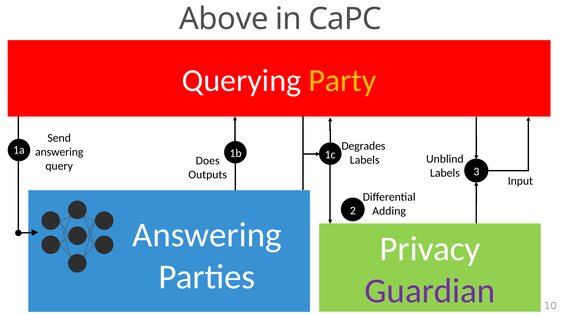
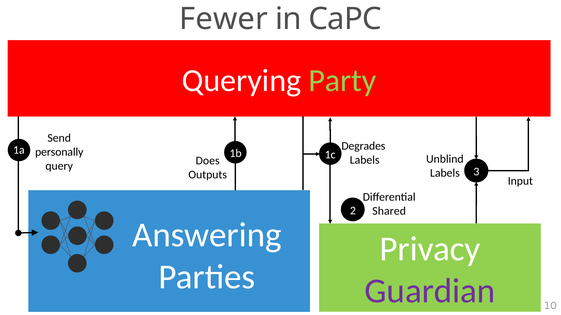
Above: Above -> Fewer
Party colour: yellow -> light green
answering at (59, 152): answering -> personally
Adding: Adding -> Shared
